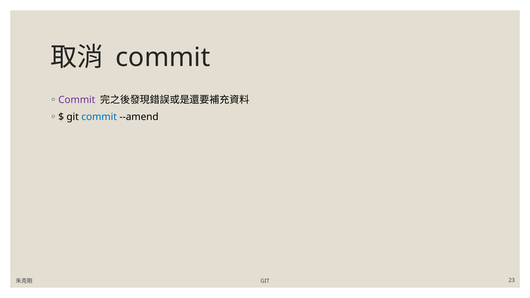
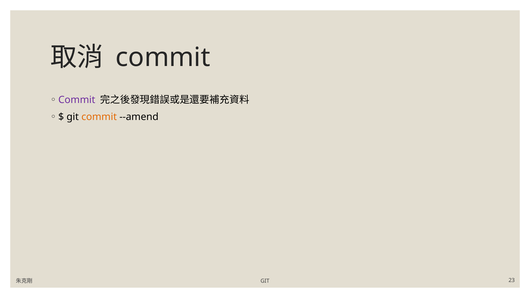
commit at (99, 117) colour: blue -> orange
